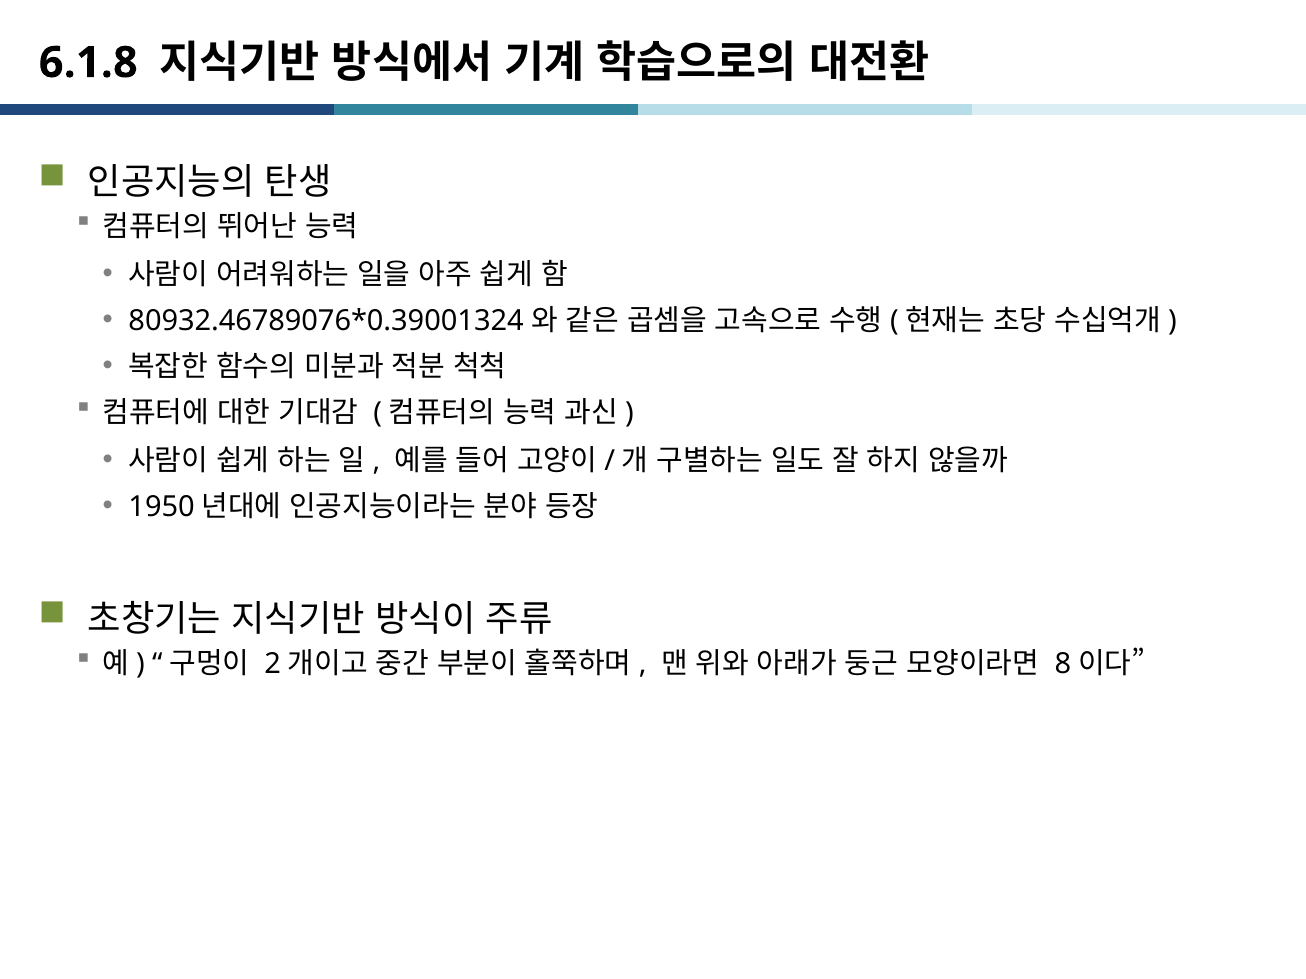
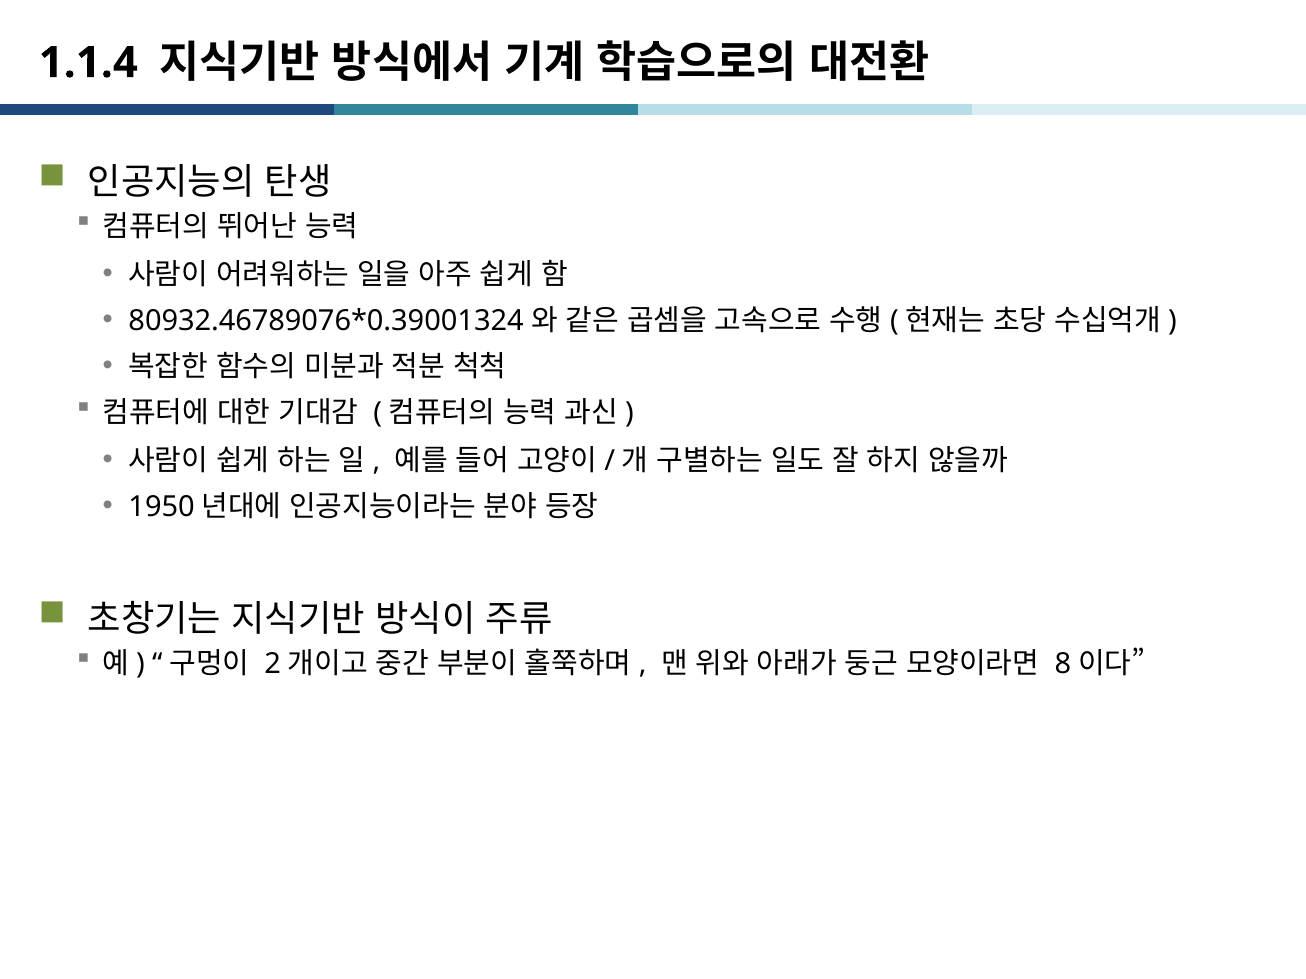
6.1.8: 6.1.8 -> 1.1.4
